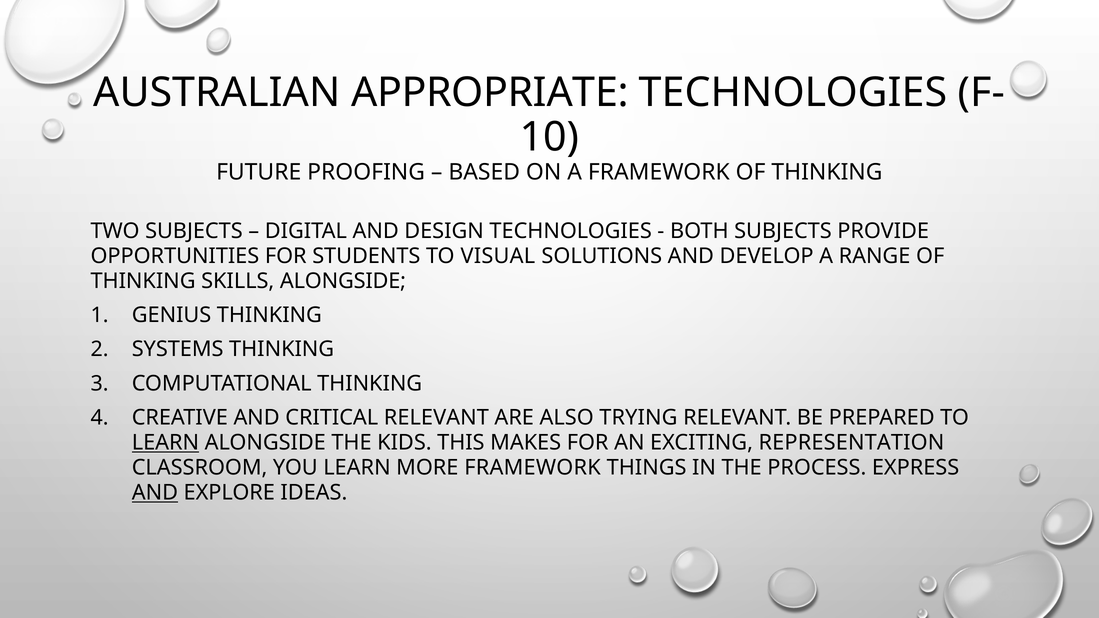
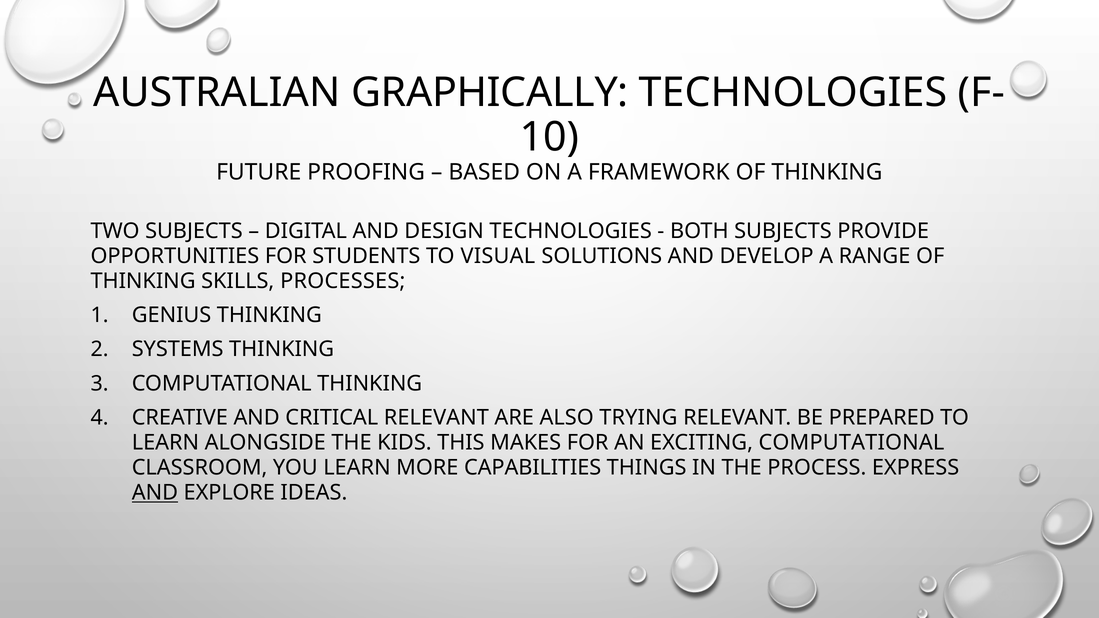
APPROPRIATE: APPROPRIATE -> GRAPHICALLY
SKILLS ALONGSIDE: ALONGSIDE -> PROCESSES
LEARN at (165, 443) underline: present -> none
EXCITING REPRESENTATION: REPRESENTATION -> COMPUTATIONAL
MORE FRAMEWORK: FRAMEWORK -> CAPABILITIES
